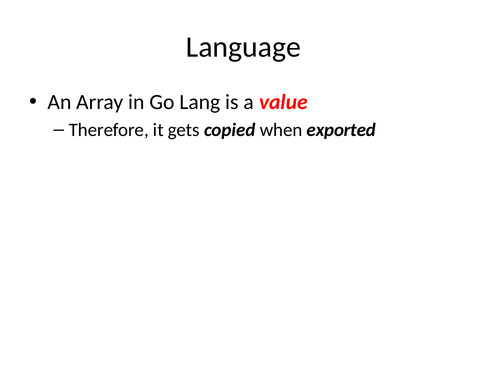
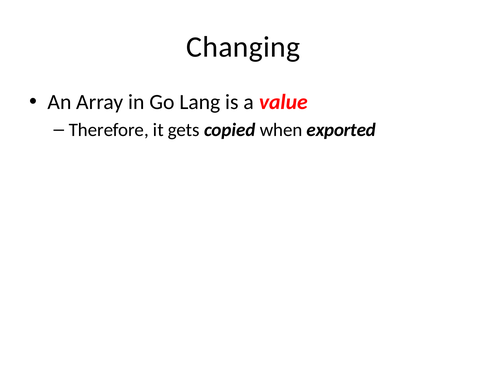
Language: Language -> Changing
